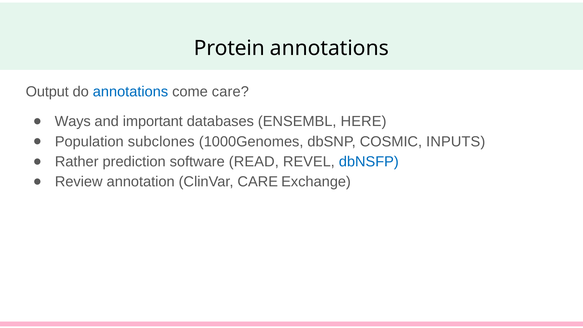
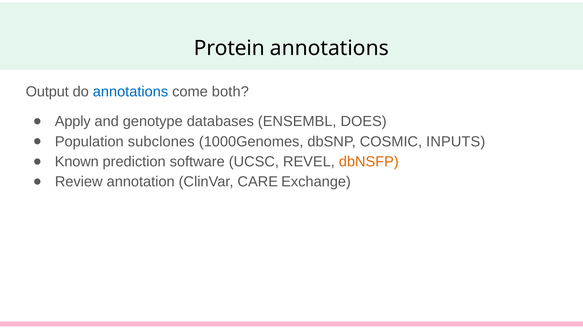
come care: care -> both
Ways: Ways -> Apply
important: important -> genotype
HERE: HERE -> DOES
Rather: Rather -> Known
READ: READ -> UCSC
dbNSFP colour: blue -> orange
